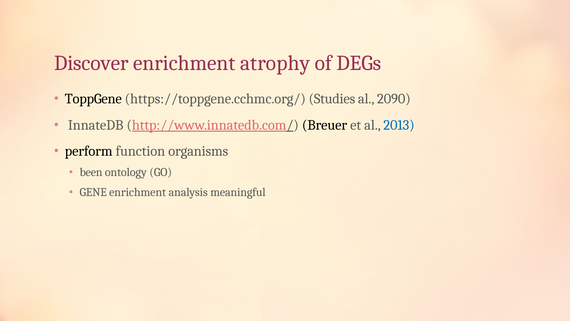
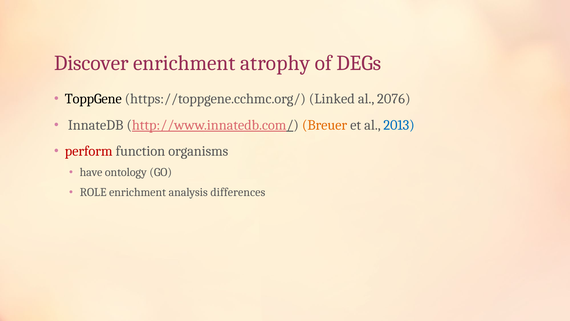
Studies: Studies -> Linked
2090: 2090 -> 2076
Breuer colour: black -> orange
perform colour: black -> red
been: been -> have
GENE: GENE -> ROLE
meaningful: meaningful -> differences
